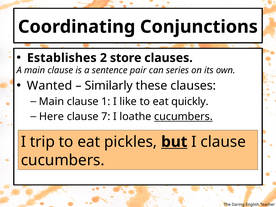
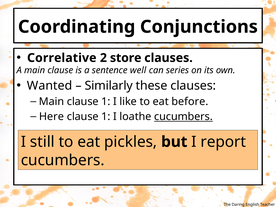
Establishes: Establishes -> Correlative
pair: pair -> well
quickly: quickly -> before
7 at (106, 117): 7 -> 1
trip: trip -> still
but underline: present -> none
I clause: clause -> report
